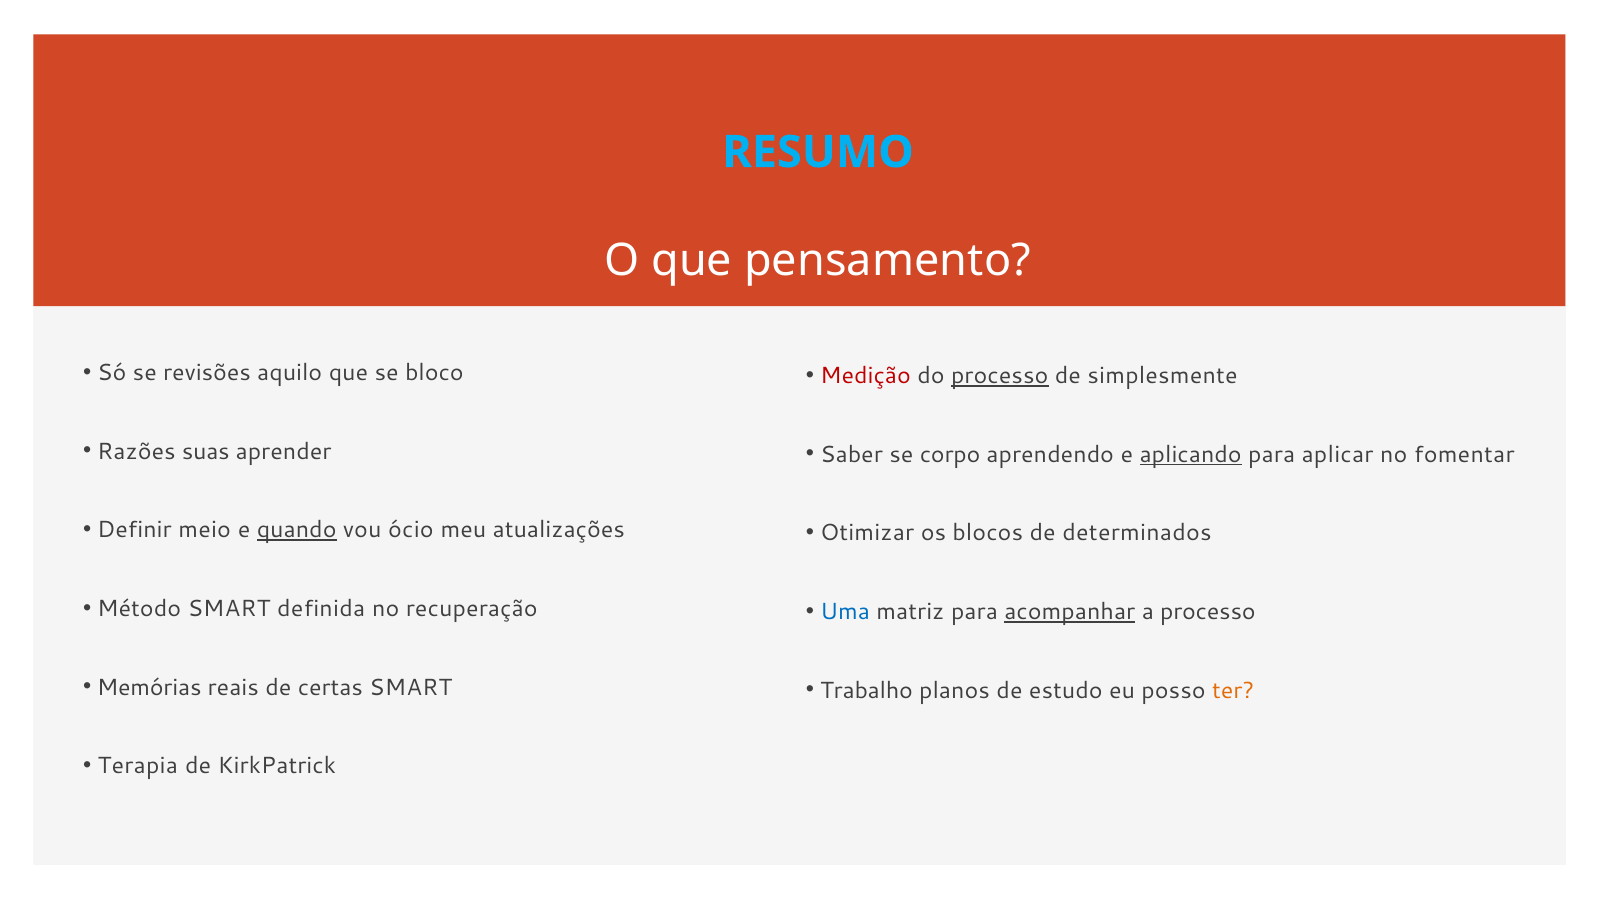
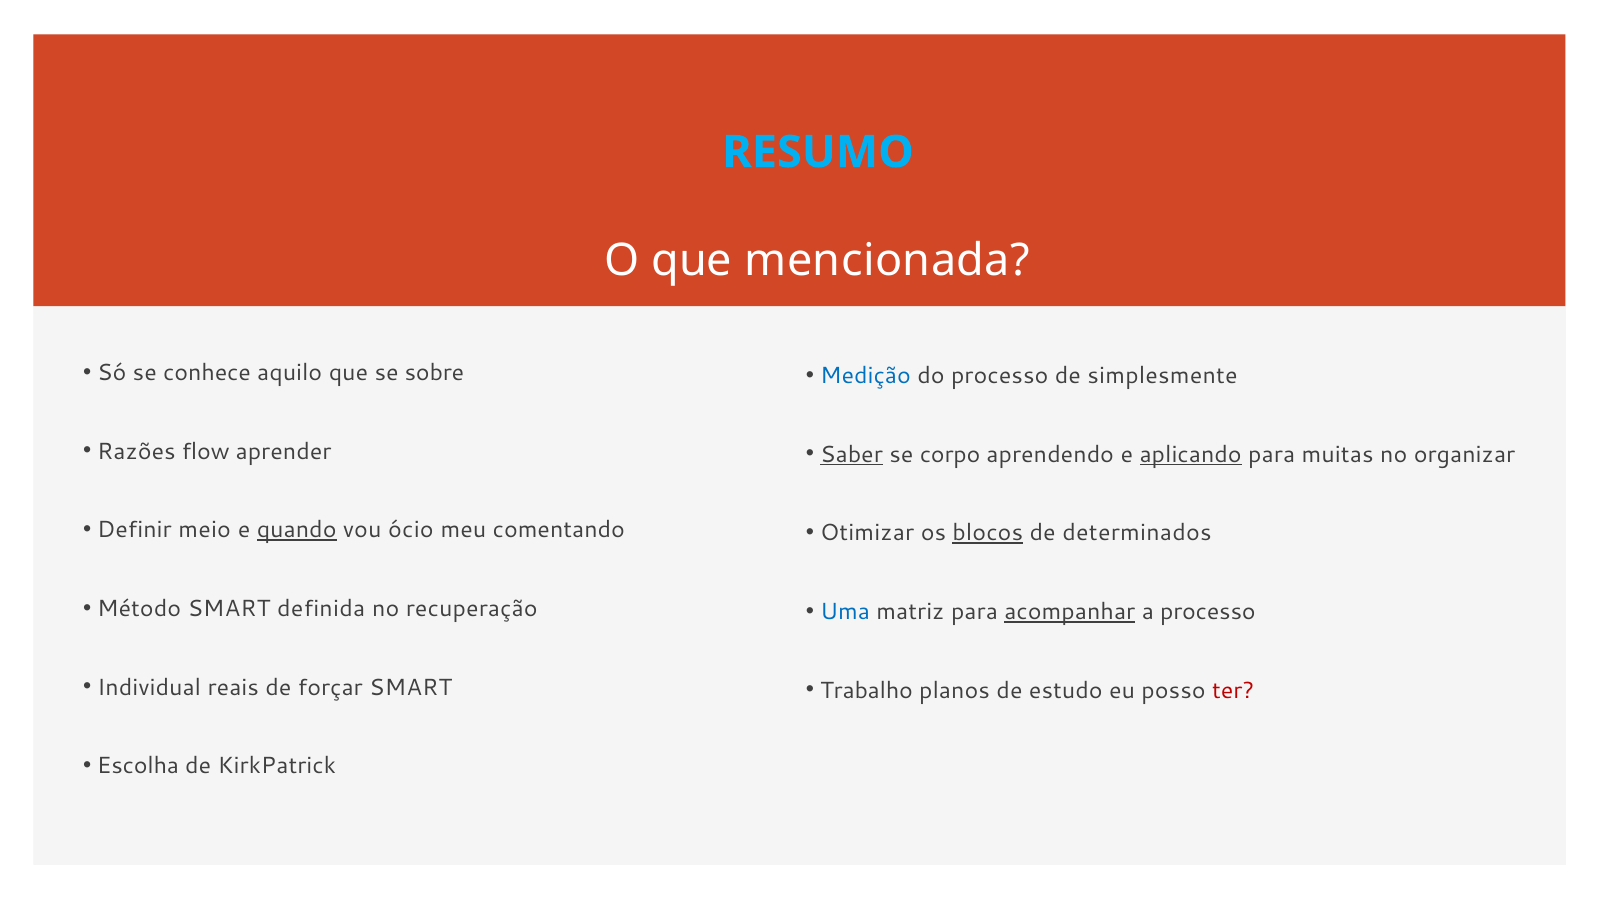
pensamento: pensamento -> mencionada
revisões: revisões -> conhece
bloco: bloco -> sobre
Medição colour: red -> blue
processo at (1000, 376) underline: present -> none
suas: suas -> flow
Saber underline: none -> present
aplicar: aplicar -> muitas
fomentar: fomentar -> organizar
atualizações: atualizações -> comentando
blocos underline: none -> present
Memórias: Memórias -> Individual
certas: certas -> forçar
ter colour: orange -> red
Terapia: Terapia -> Escolha
